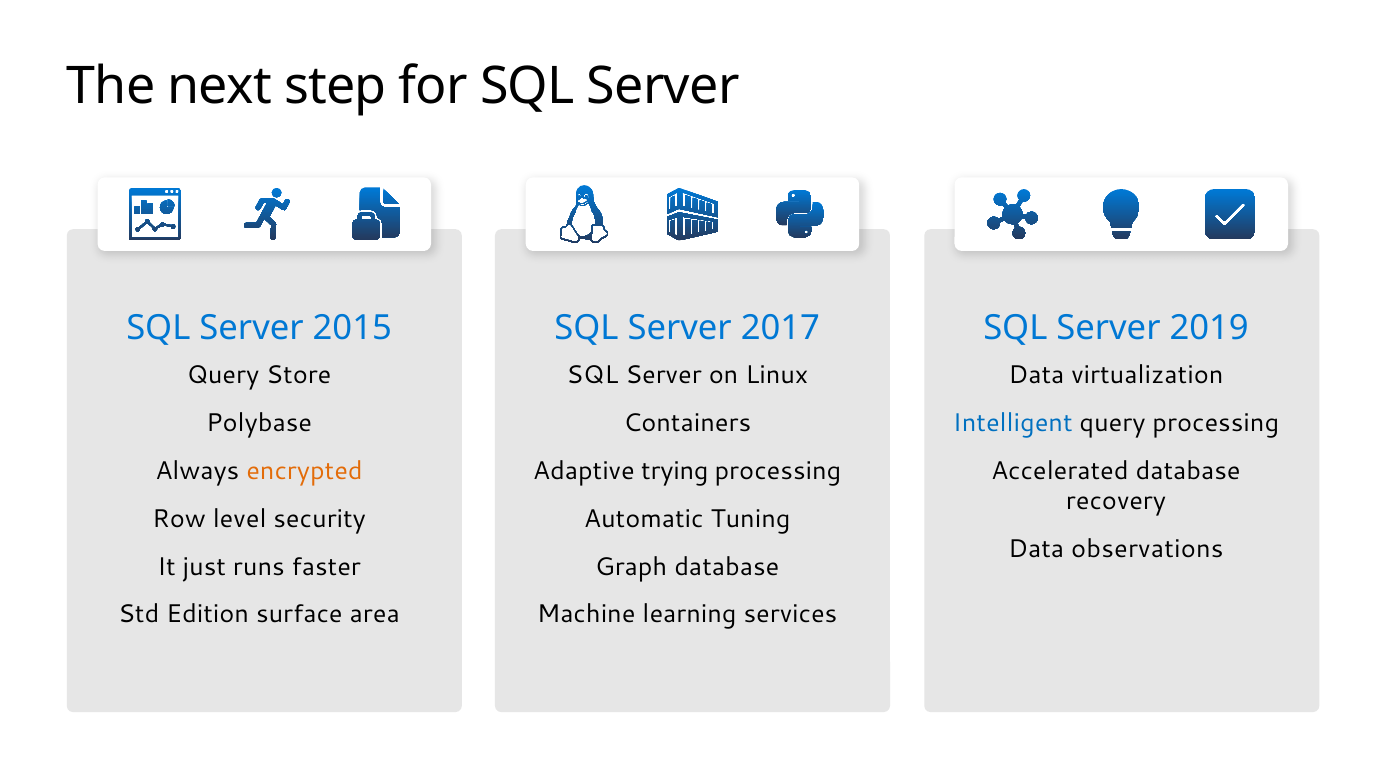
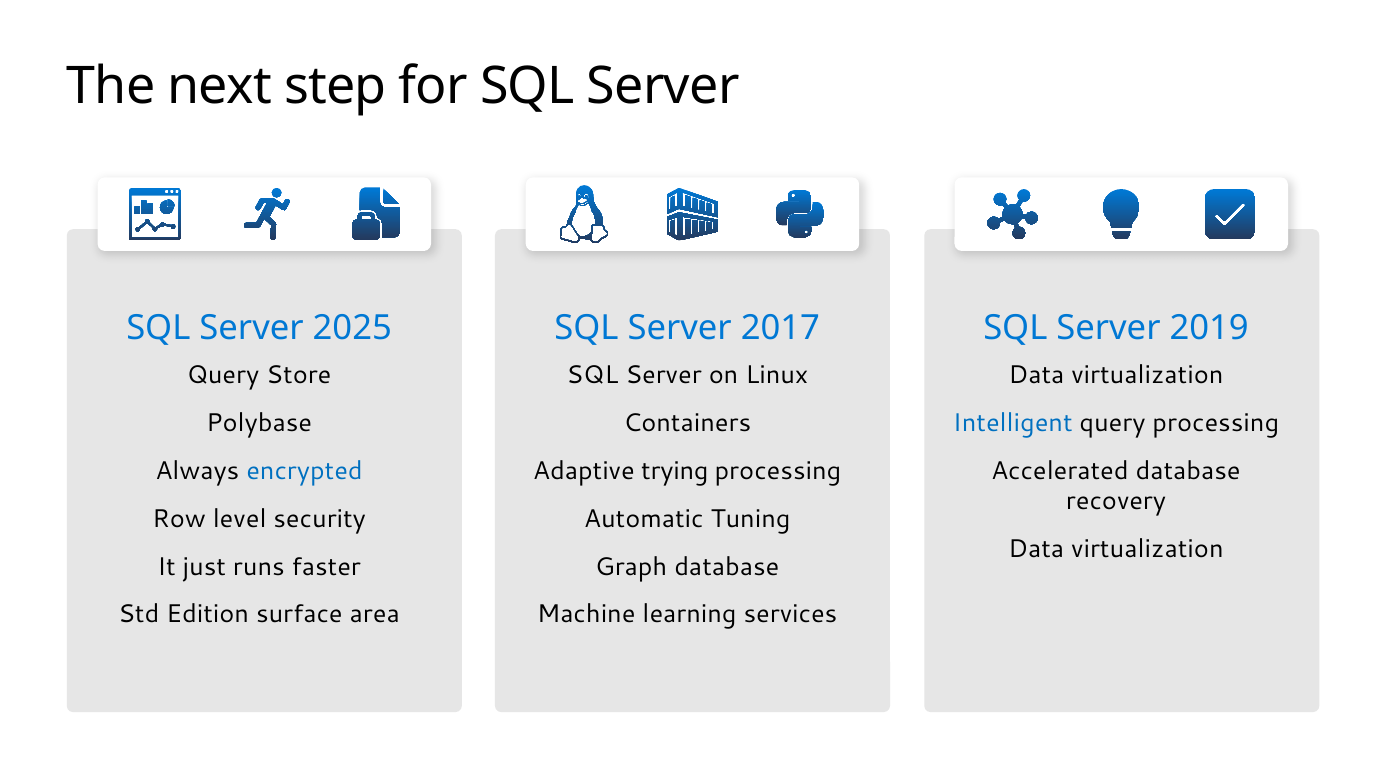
2015: 2015 -> 2025
encrypted colour: orange -> blue
observations at (1147, 549): observations -> virtualization
